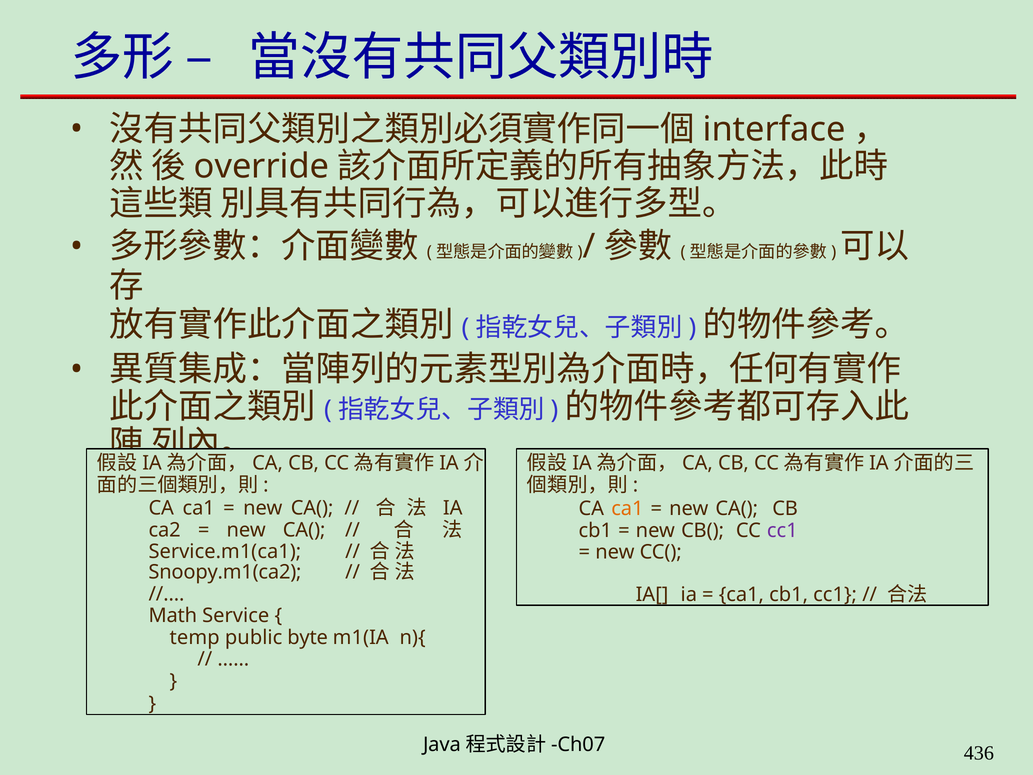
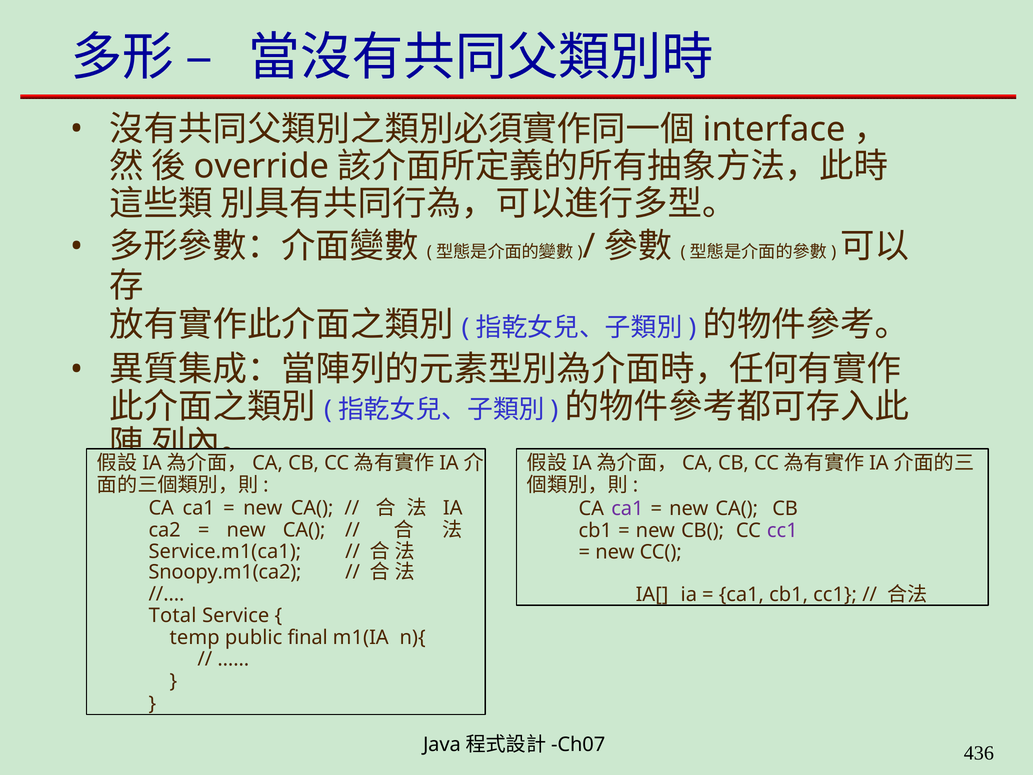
ca1 at (627, 509) colour: orange -> purple
Math: Math -> Total
byte: byte -> final
